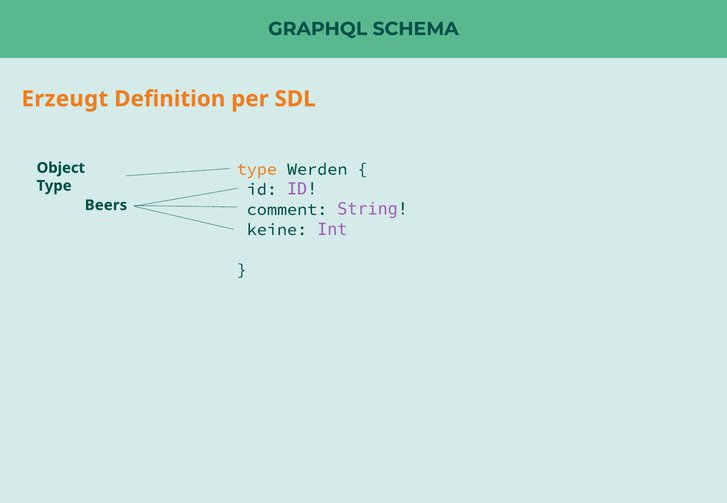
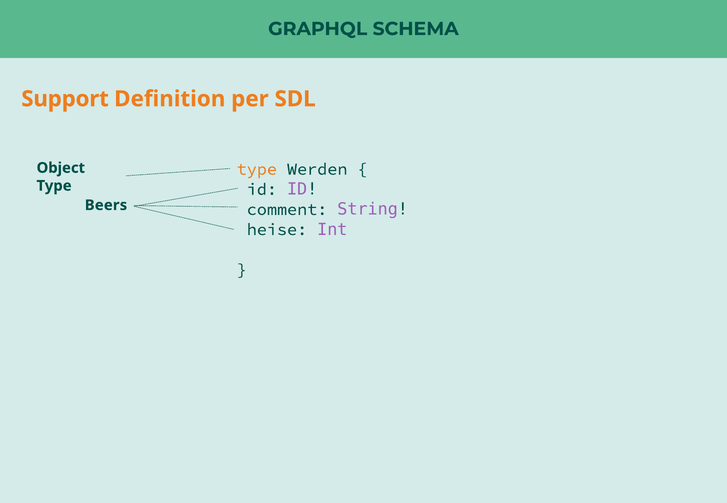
Erzeugt: Erzeugt -> Support
keine: keine -> heise
